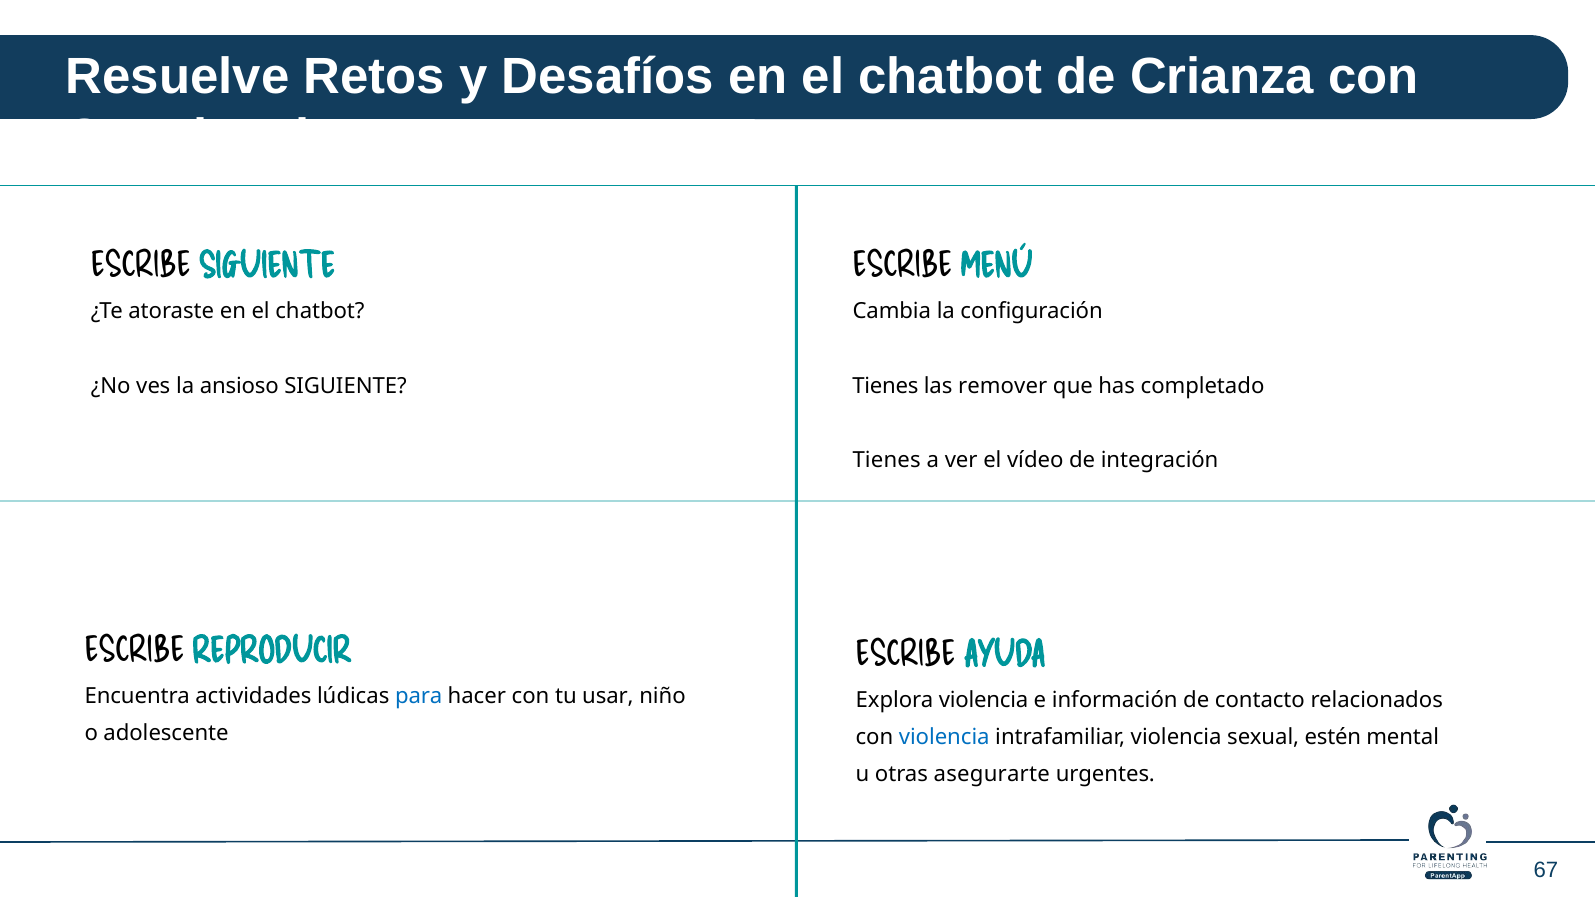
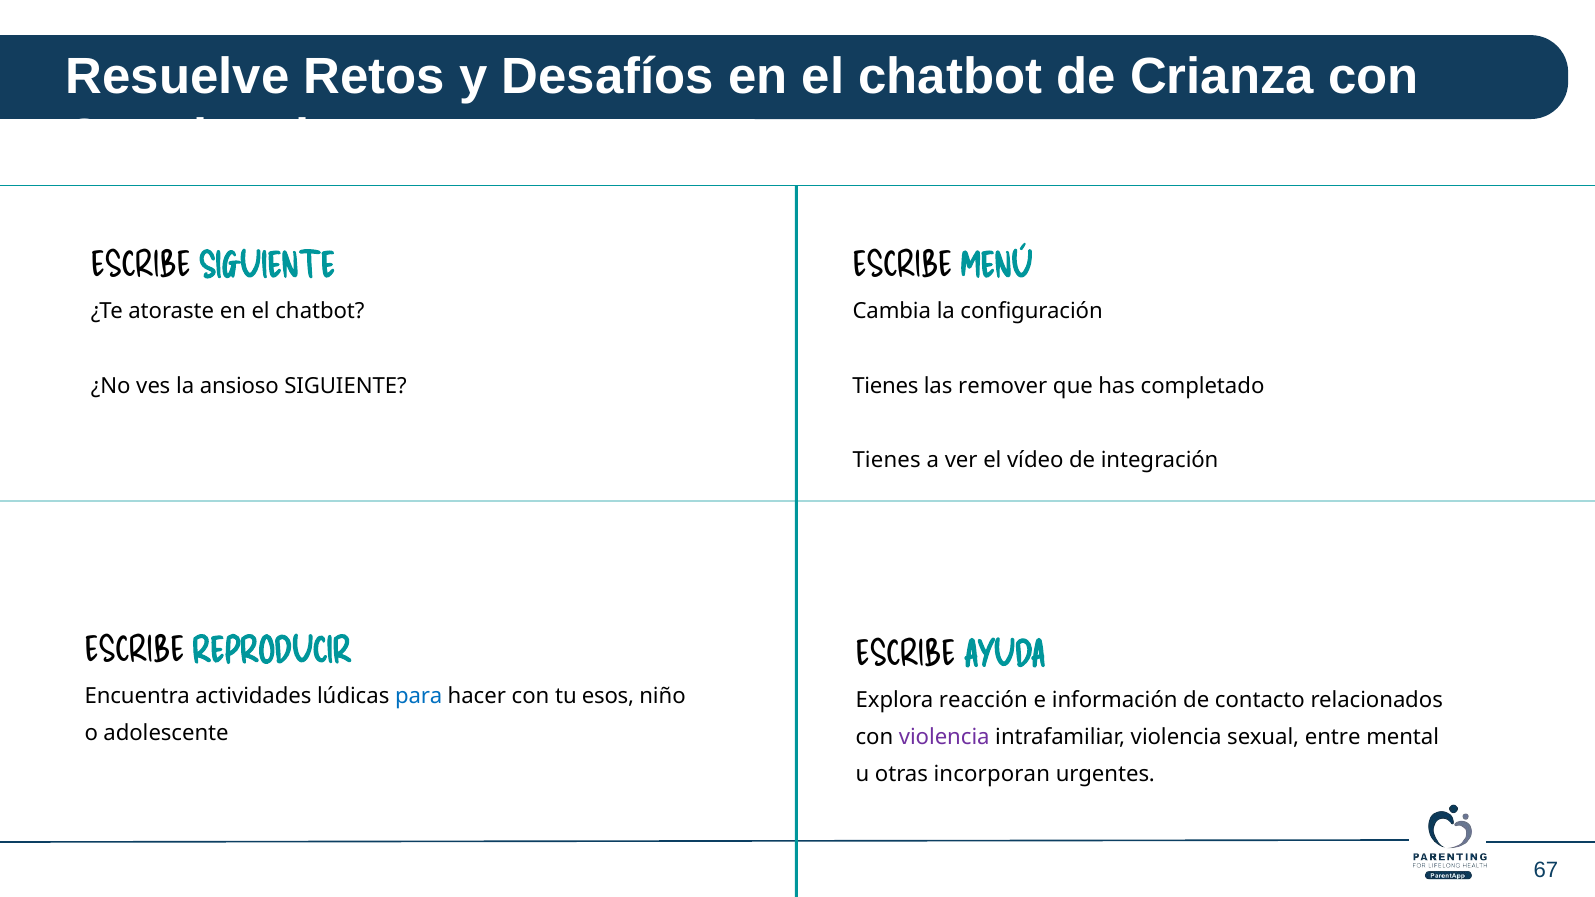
usar: usar -> esos
Explora violencia: violencia -> reacción
violencia at (944, 737) colour: blue -> purple
estén: estén -> entre
asegurarte: asegurarte -> incorporan
